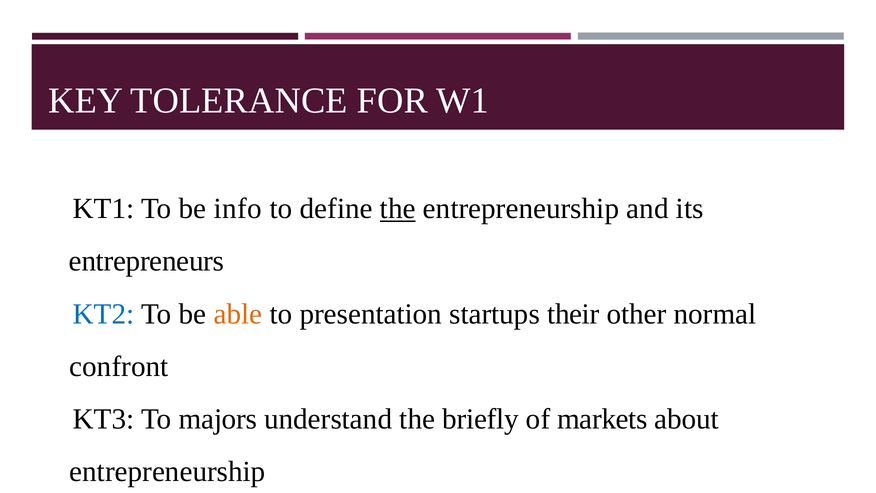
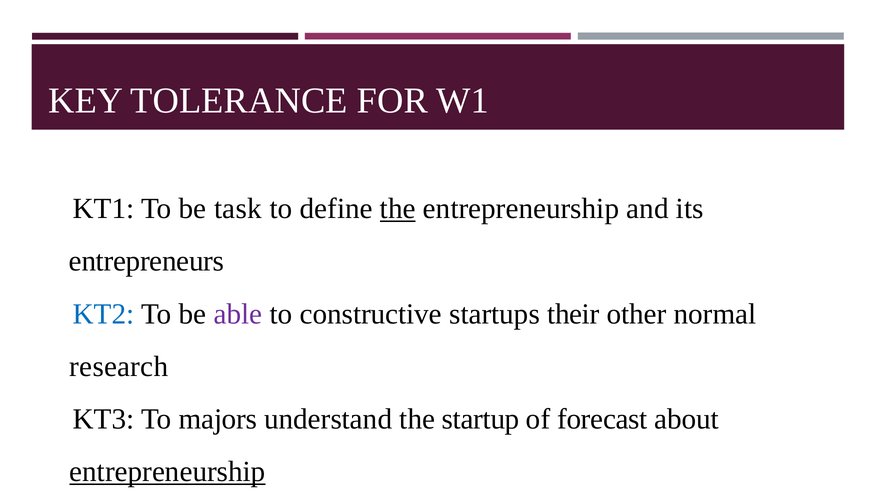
info: info -> task
able colour: orange -> purple
presentation: presentation -> constructive
confront: confront -> research
briefly: briefly -> startup
markets: markets -> forecast
entrepreneurship at (167, 471) underline: none -> present
